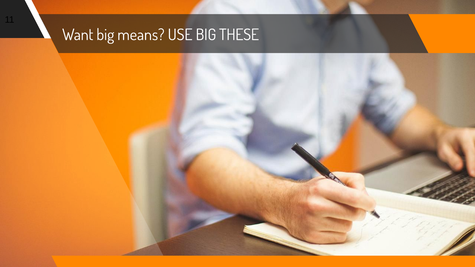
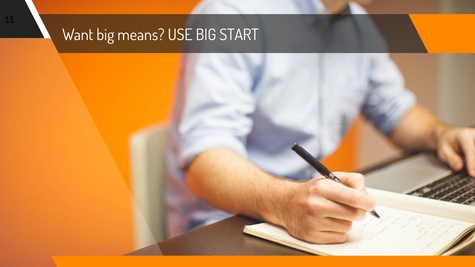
THESE: THESE -> START
